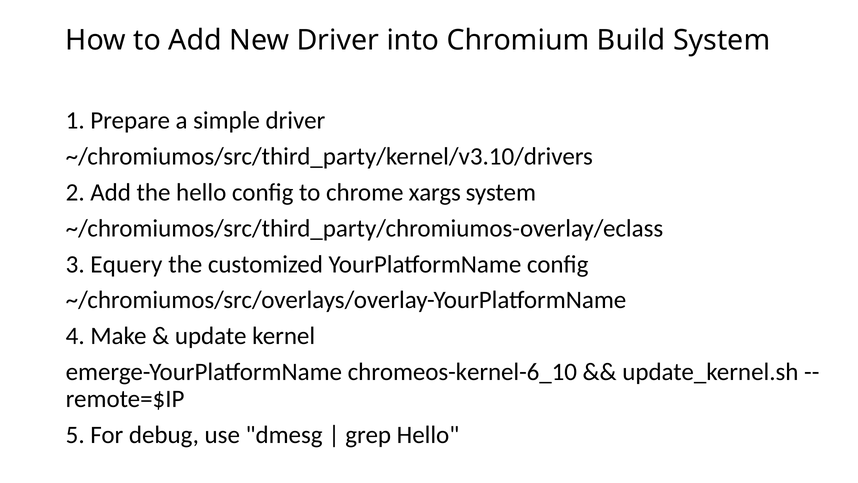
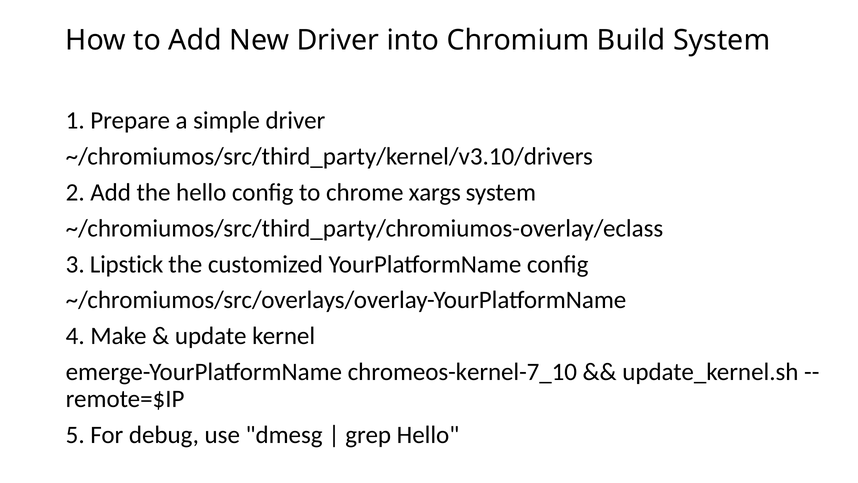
Equery: Equery -> Lipstick
chromeos-kernel-6_10: chromeos-kernel-6_10 -> chromeos-kernel-7_10
